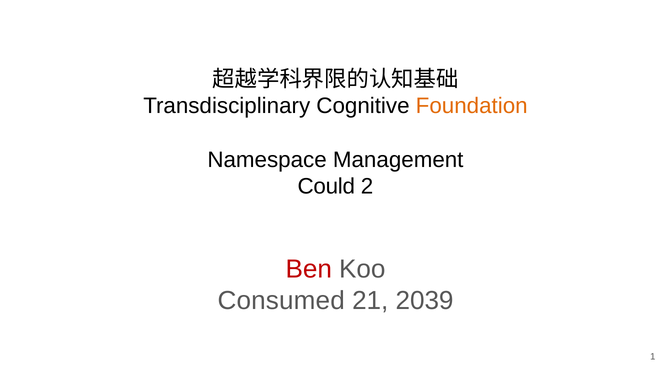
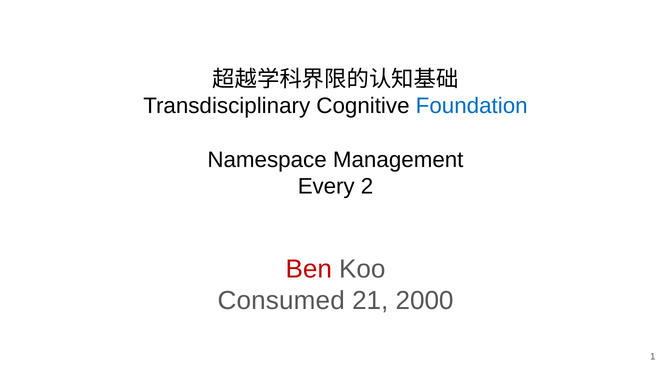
Foundation colour: orange -> blue
Could: Could -> Every
2039: 2039 -> 2000
